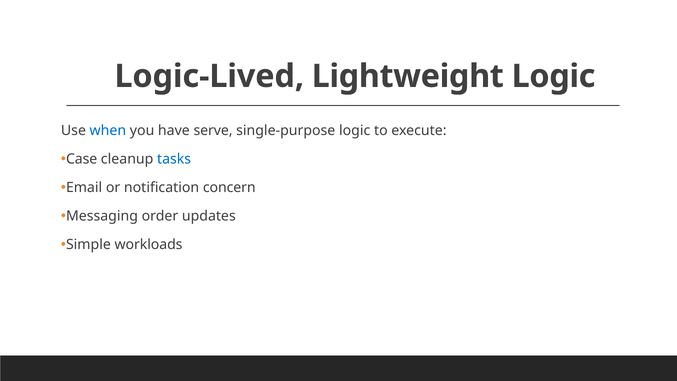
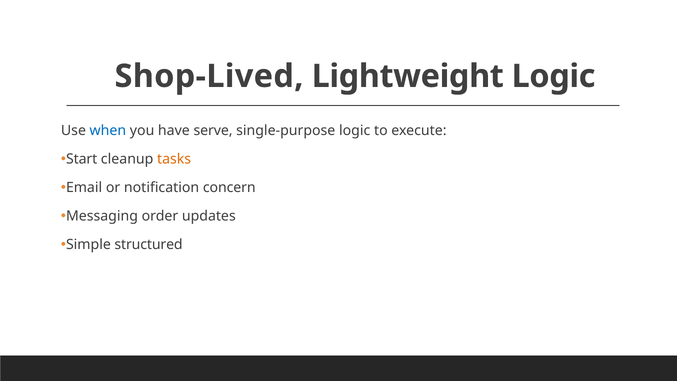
Logic-Lived: Logic-Lived -> Shop-Lived
Case: Case -> Start
tasks colour: blue -> orange
workloads: workloads -> structured
